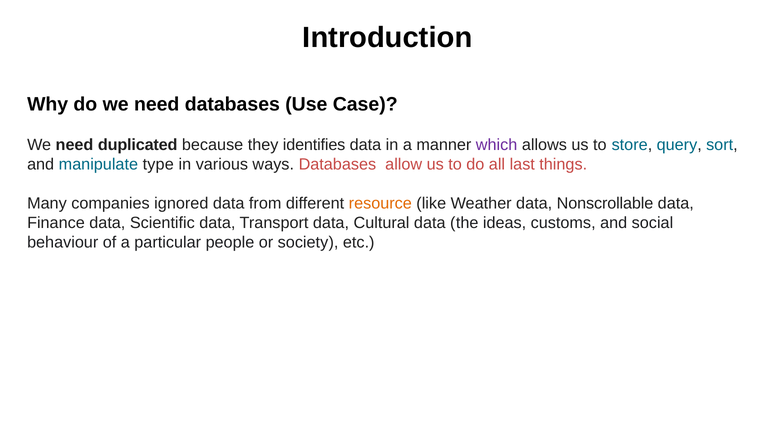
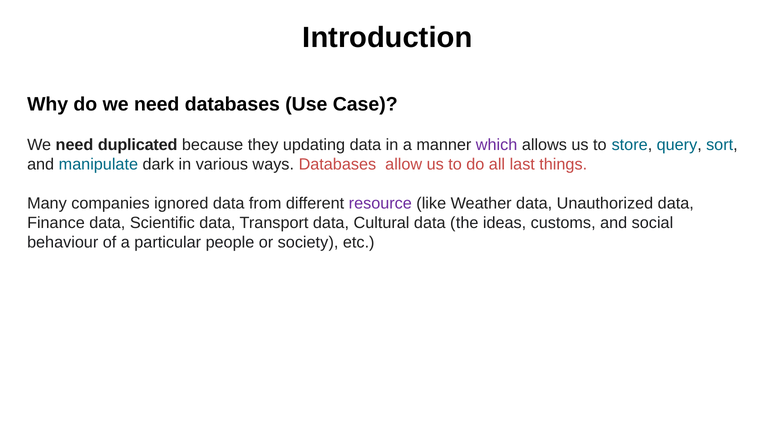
identifies: identifies -> updating
type: type -> dark
resource colour: orange -> purple
Nonscrollable: Nonscrollable -> Unauthorized
